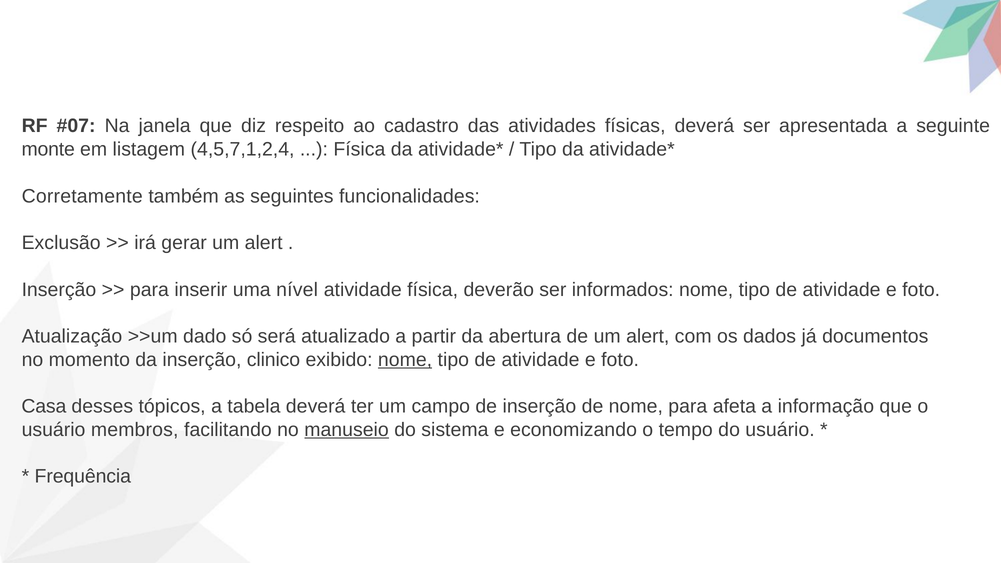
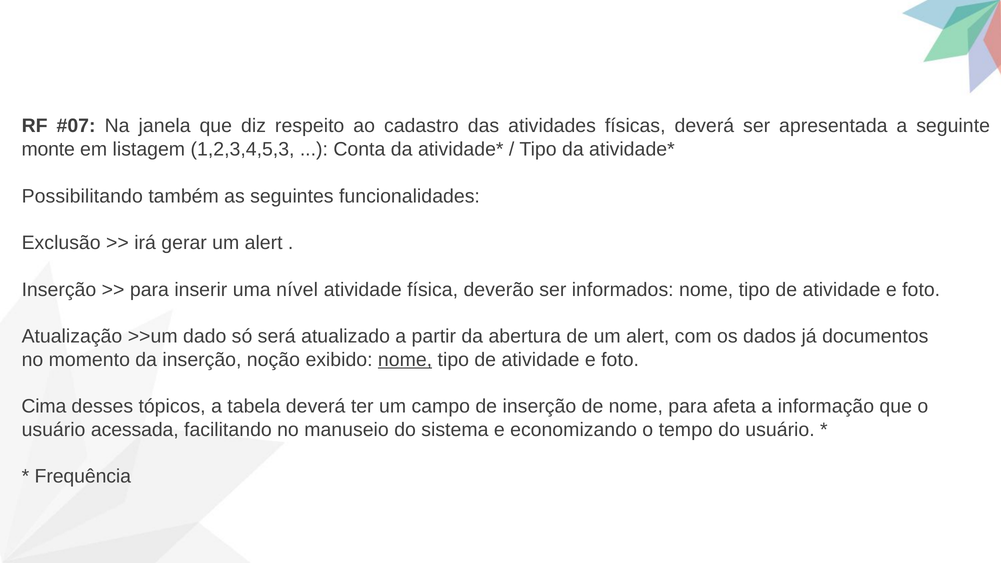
4,5,7,1,2,4: 4,5,7,1,2,4 -> 1,2,3,4,5,3
Física at (359, 149): Física -> Conta
Corretamente: Corretamente -> Possibilitando
clinico: clinico -> noção
Casa: Casa -> Cima
membros: membros -> acessada
manuseio underline: present -> none
